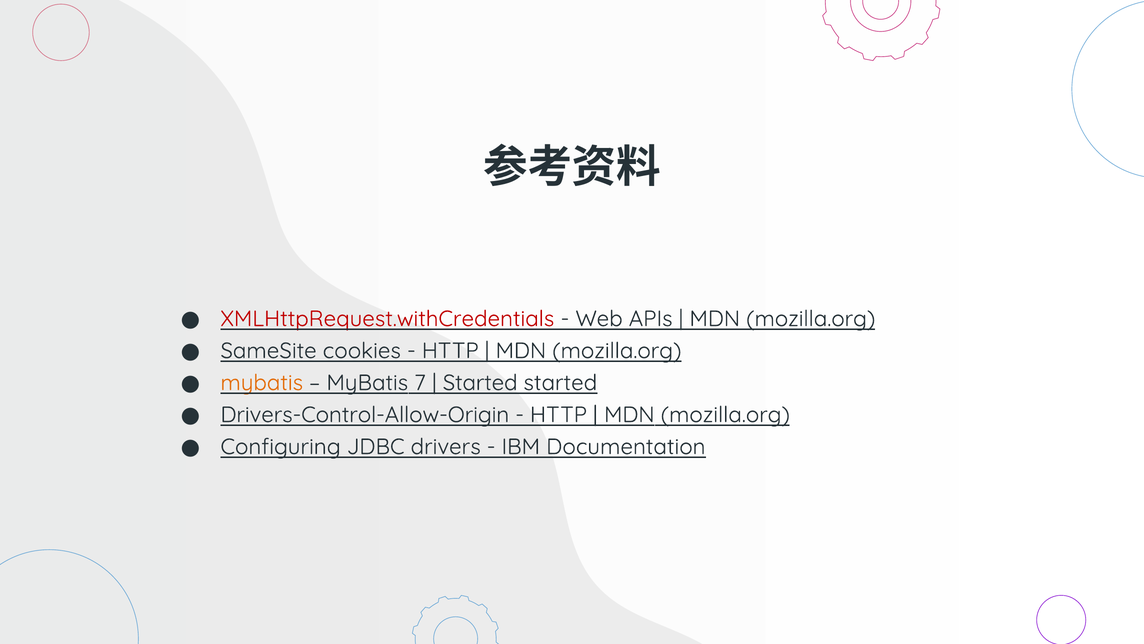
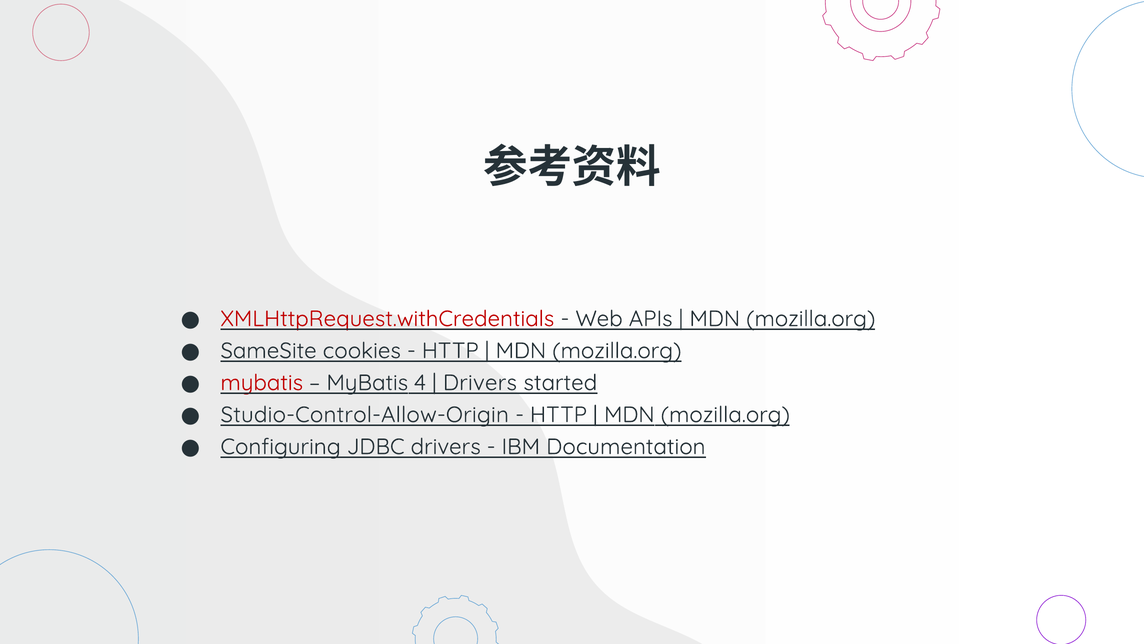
mybatis at (262, 383) colour: orange -> red
7: 7 -> 4
Started at (480, 383): Started -> Drivers
Drivers-Control-Allow-Origin: Drivers-Control-Allow-Origin -> Studio-Control-Allow-Origin
